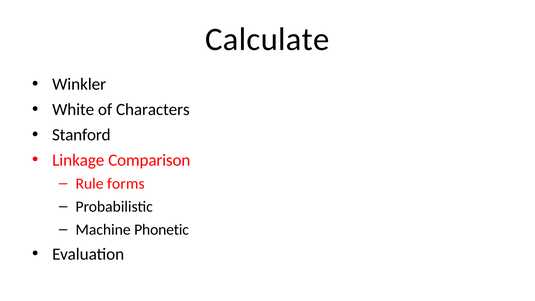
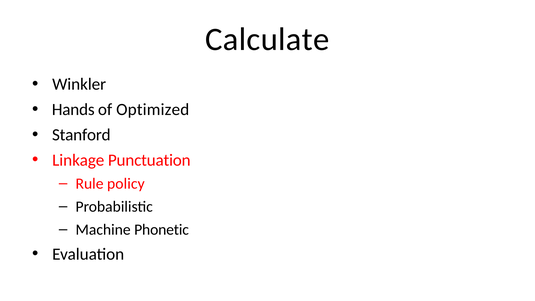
White: White -> Hands
Characters: Characters -> Optimized
Comparison: Comparison -> Punctuation
forms: forms -> policy
